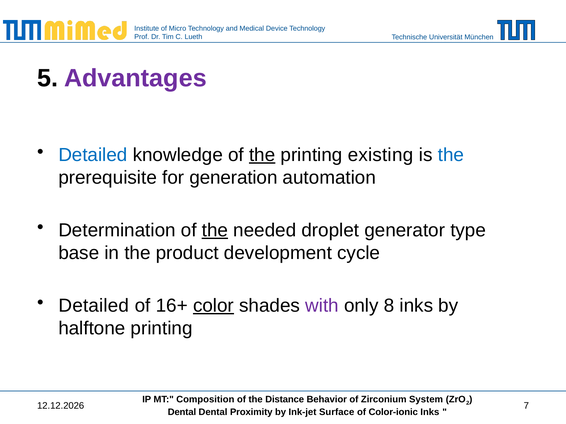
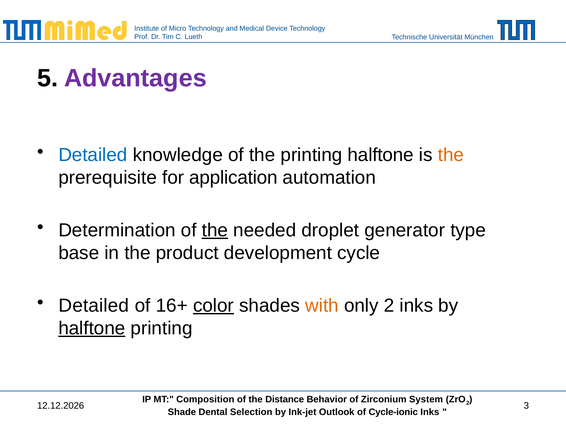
the at (262, 155) underline: present -> none
printing existing: existing -> halftone
the at (451, 155) colour: blue -> orange
generation: generation -> application
with colour: purple -> orange
only 8: 8 -> 2
halftone at (92, 329) underline: none -> present
7: 7 -> 3
Dental at (182, 413): Dental -> Shade
Proximity: Proximity -> Selection
Surface: Surface -> Outlook
Color-ionic: Color-ionic -> Cycle-ionic
